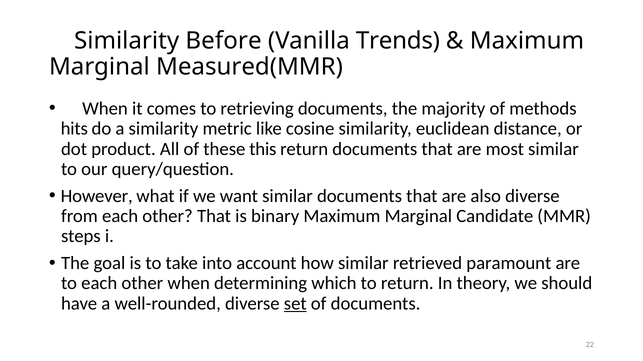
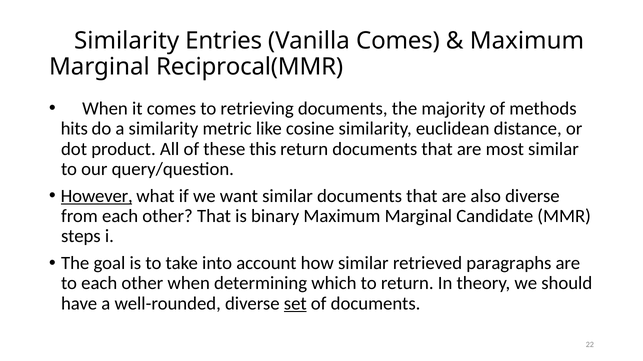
Before: Before -> Entries
Vanilla Trends: Trends -> Comes
Measured(MMR: Measured(MMR -> Reciprocal(MMR
However underline: none -> present
paramount: paramount -> paragraphs
